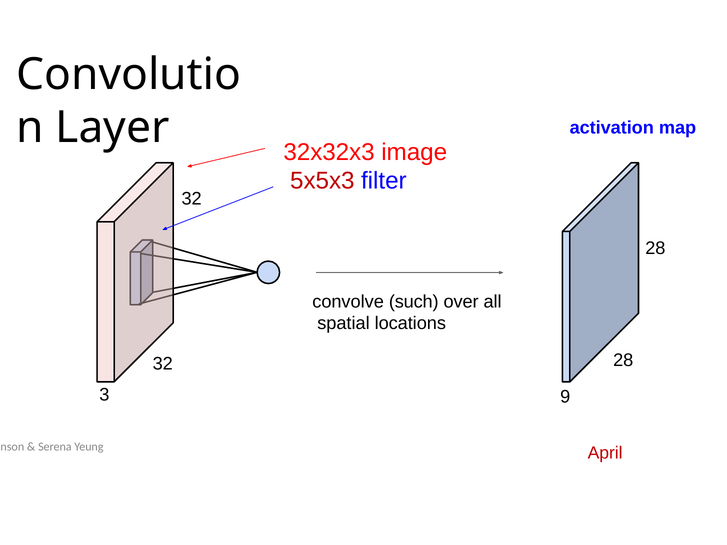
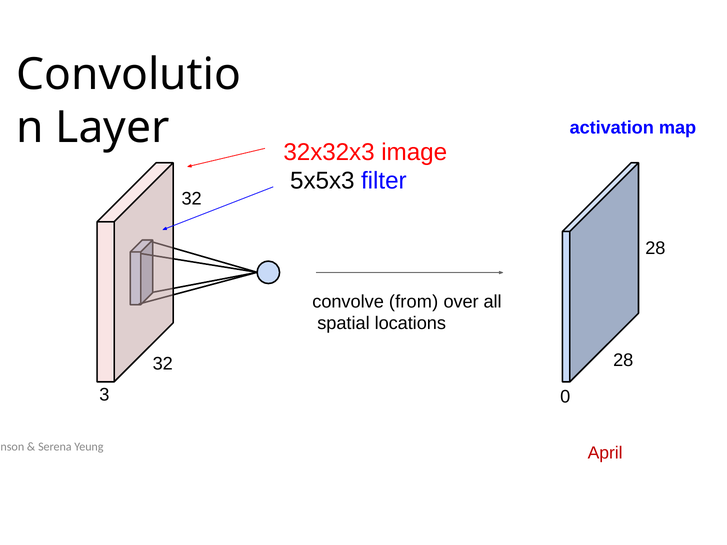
5x5x3 colour: red -> black
such: such -> from
9: 9 -> 0
